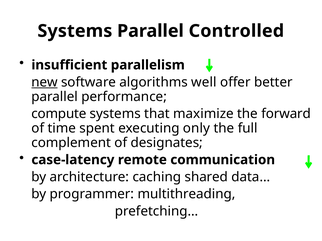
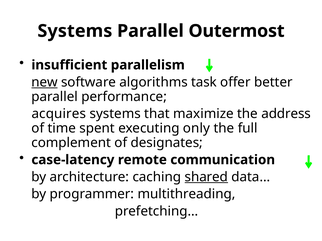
Controlled: Controlled -> Outermost
well: well -> task
compute: compute -> acquires
forward: forward -> address
shared underline: none -> present
